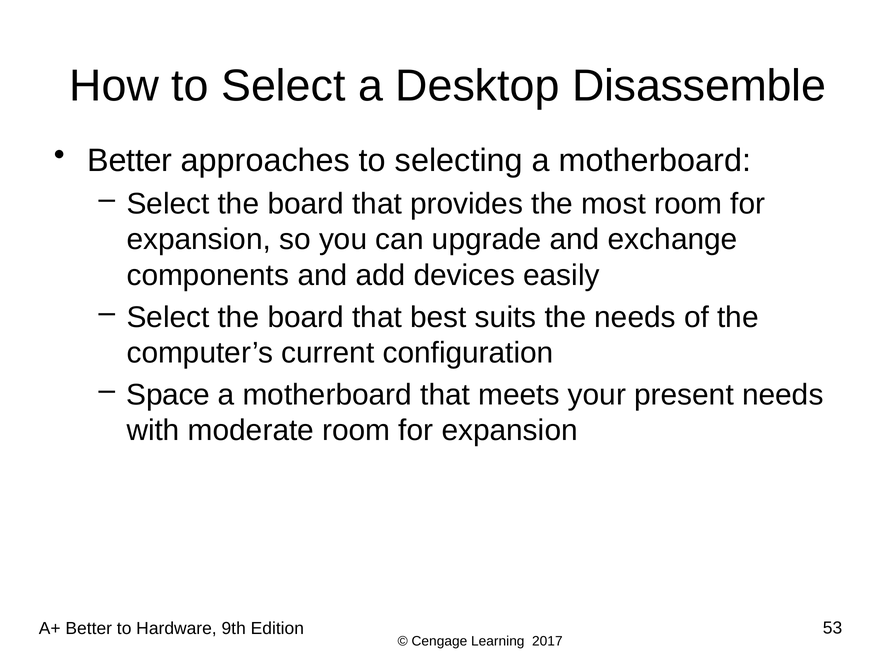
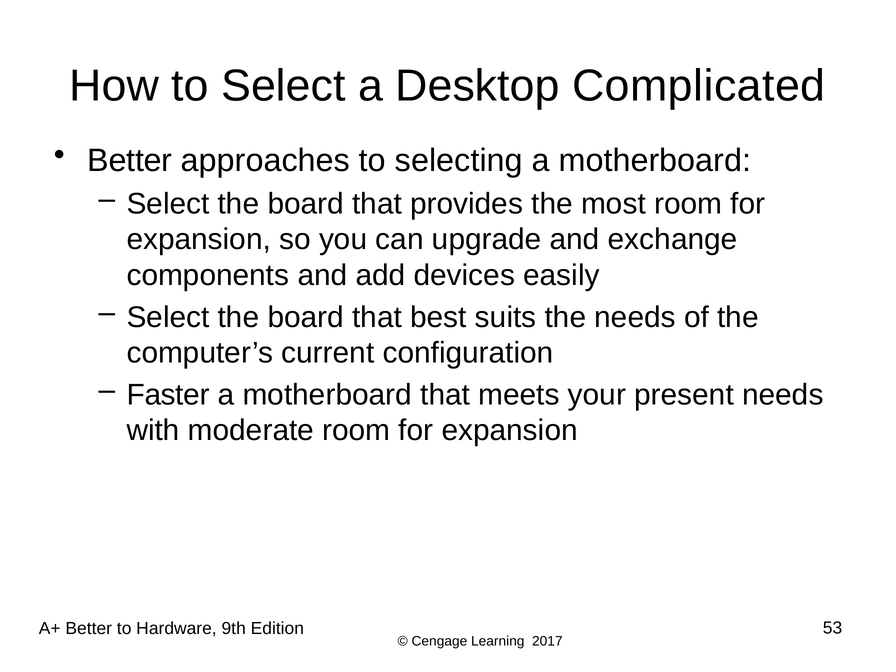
Disassemble: Disassemble -> Complicated
Space: Space -> Faster
